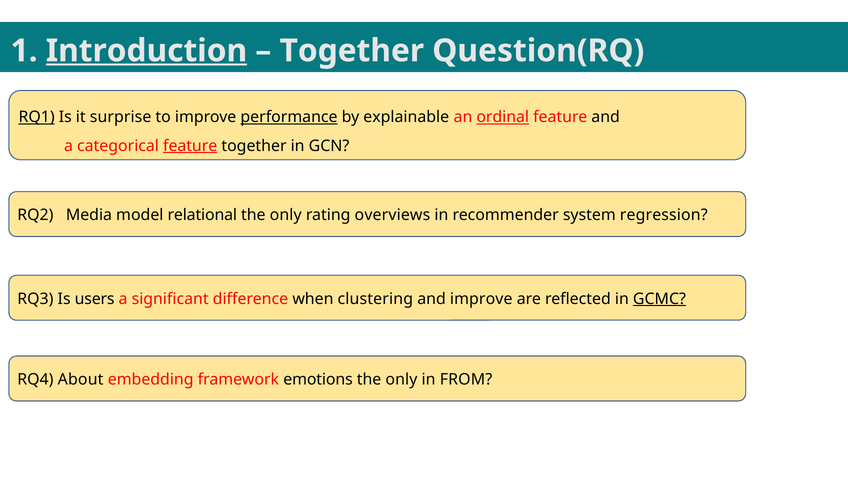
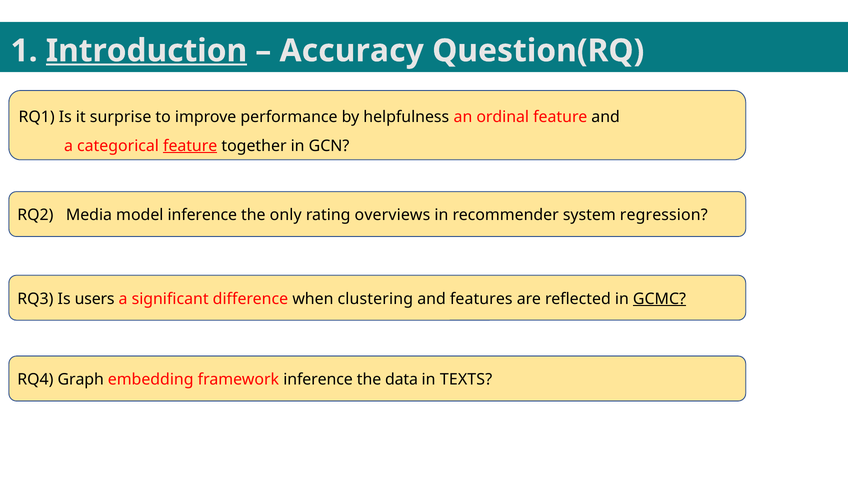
Together at (352, 51): Together -> Accuracy
RQ1 underline: present -> none
performance underline: present -> none
explainable: explainable -> helpfulness
ordinal underline: present -> none
model relational: relational -> inference
and improve: improve -> features
About: About -> Graph
framework emotions: emotions -> inference
only at (401, 380): only -> data
FROM: FROM -> TEXTS
